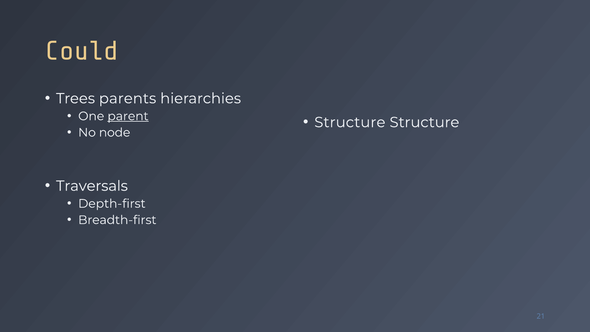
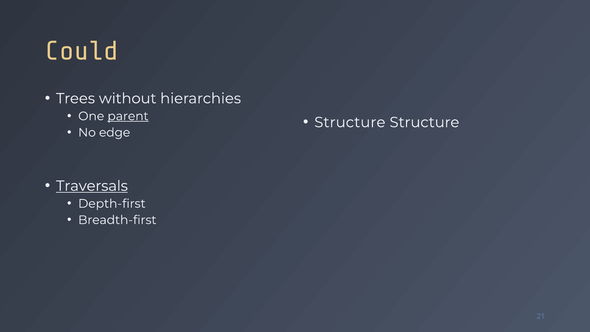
parents: parents -> without
node: node -> edge
Traversals underline: none -> present
